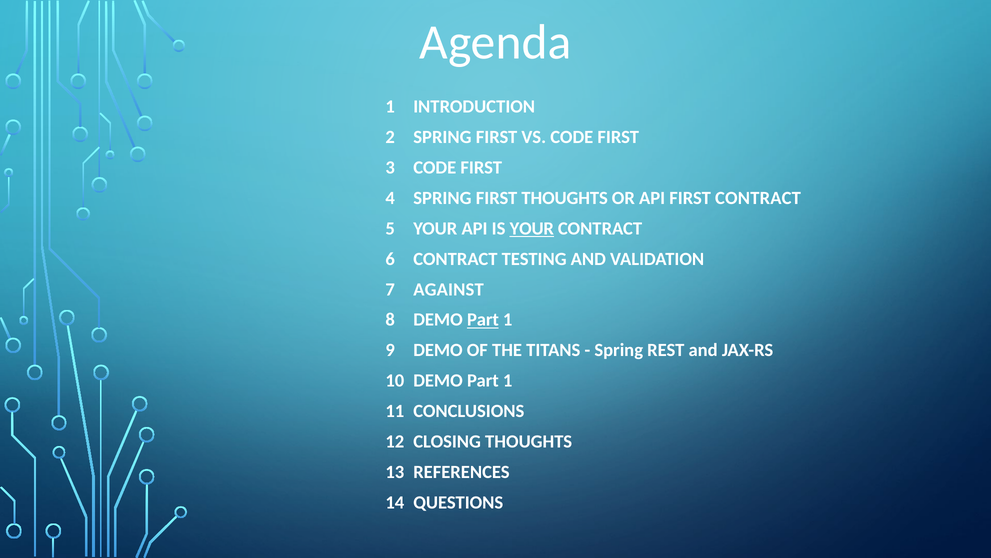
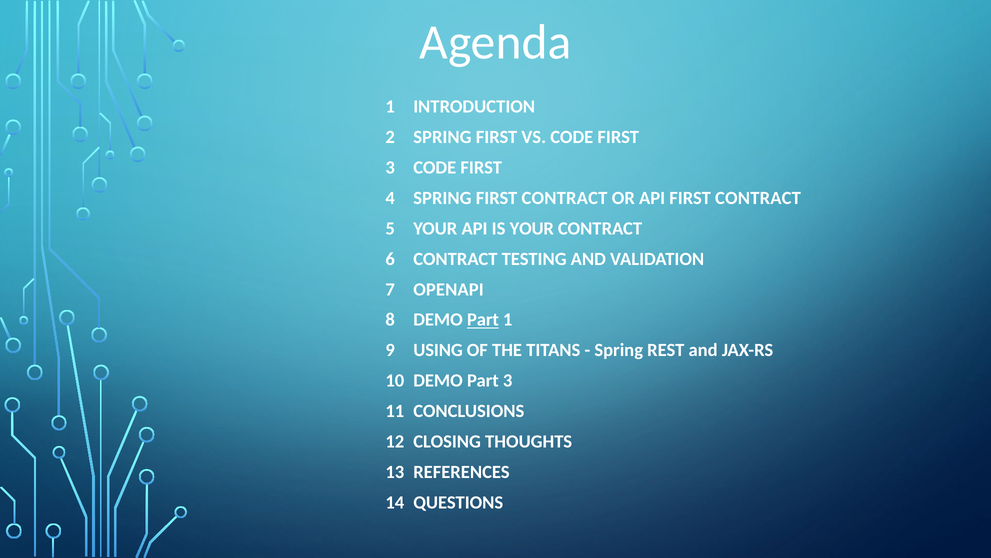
THOUGHTS at (565, 198): THOUGHTS -> CONTRACT
YOUR at (532, 228) underline: present -> none
AGAINST: AGAINST -> OPENAPI
DEMO at (438, 350): DEMO -> USING
1 at (508, 380): 1 -> 3
